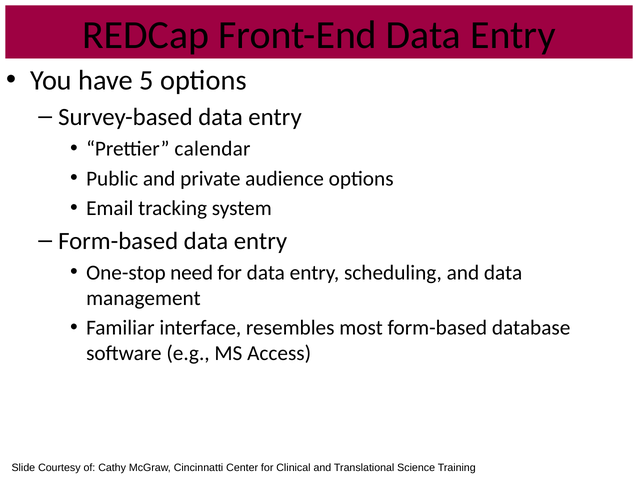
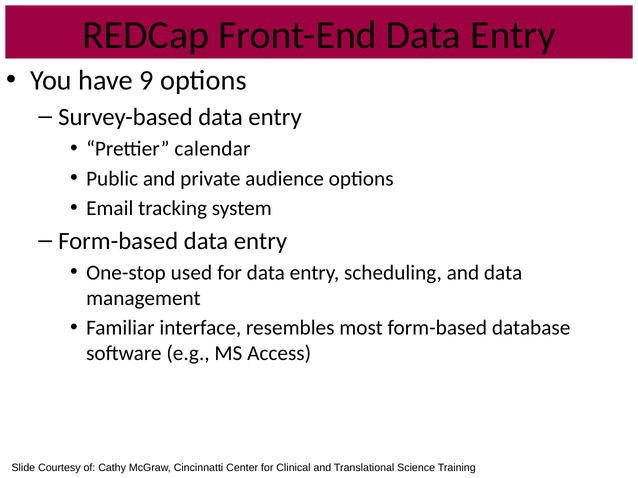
5: 5 -> 9
need: need -> used
